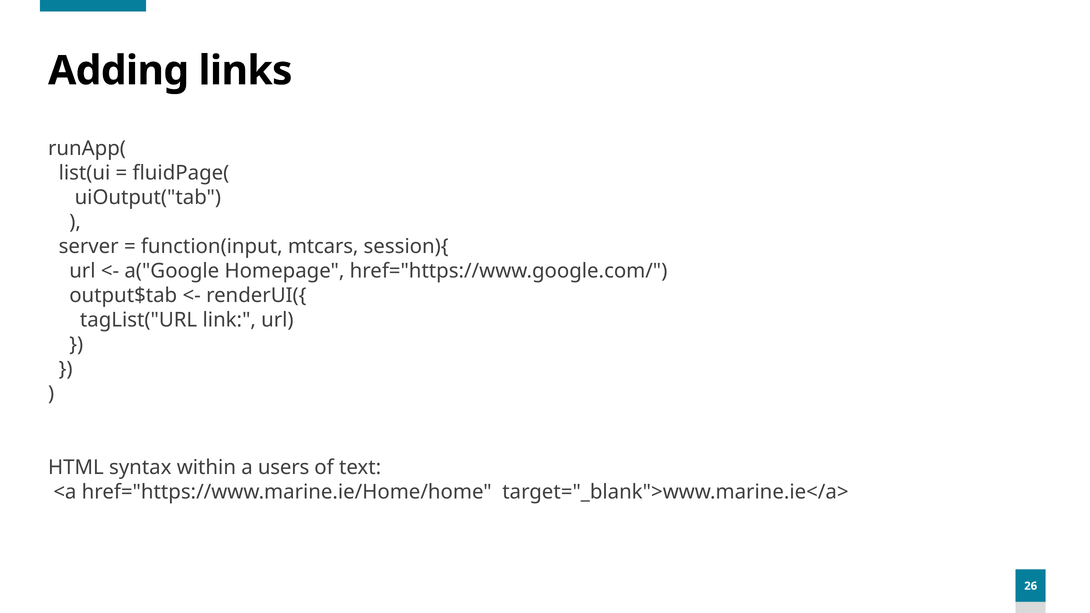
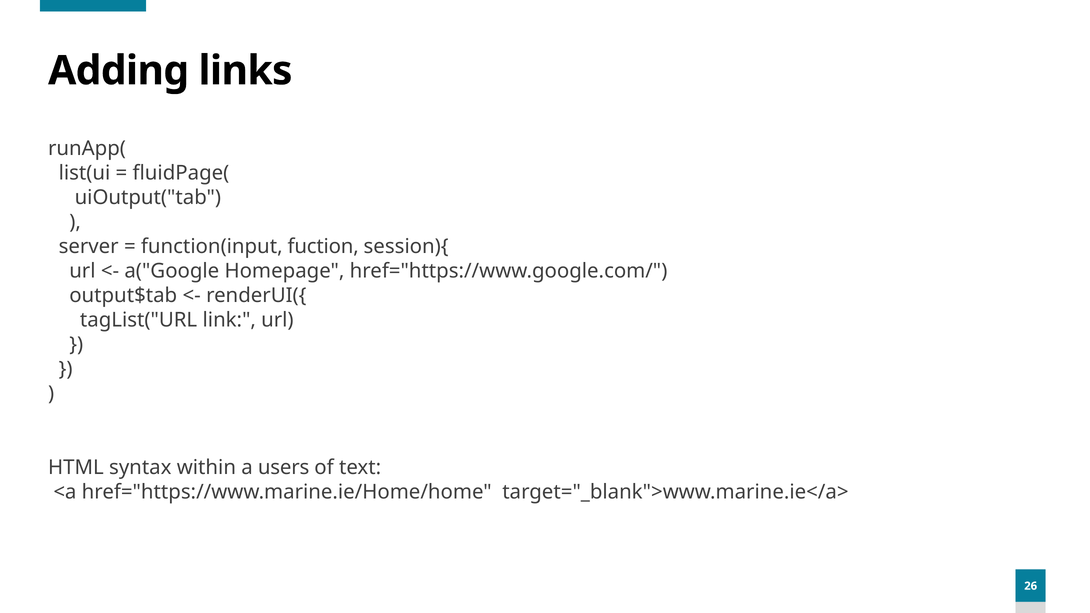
mtcars: mtcars -> fuction
